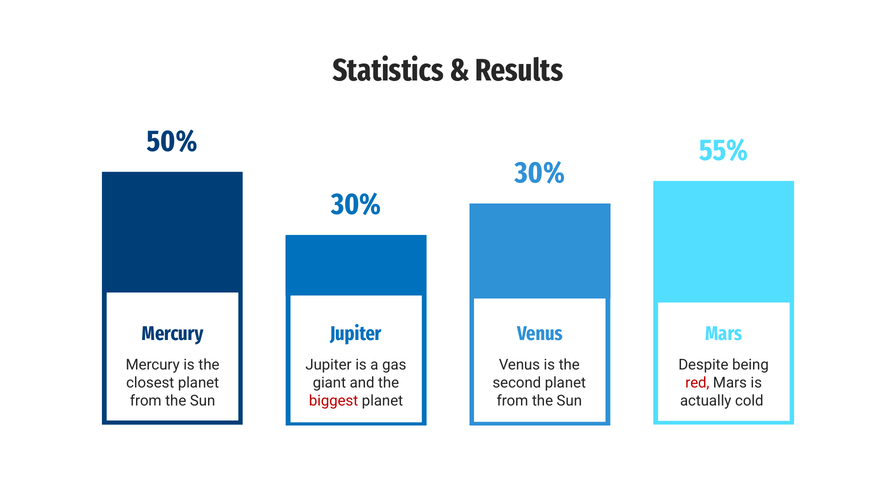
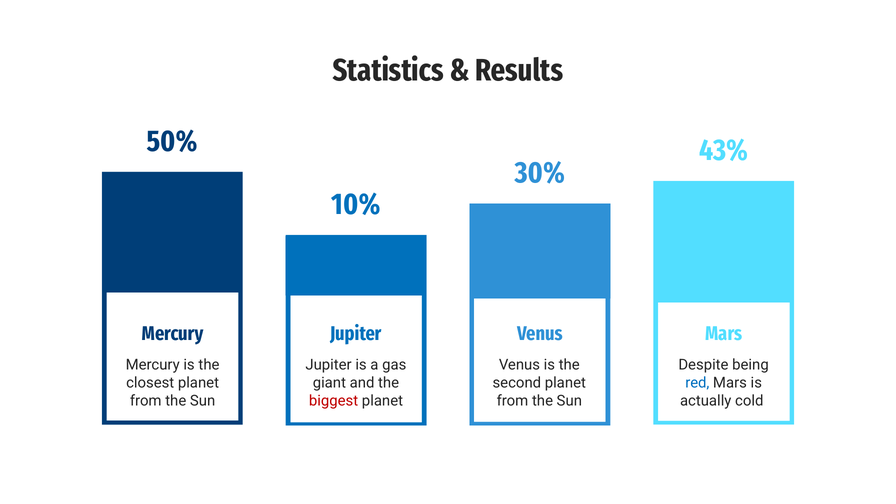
55%: 55% -> 43%
30% at (356, 204): 30% -> 10%
red colour: red -> blue
